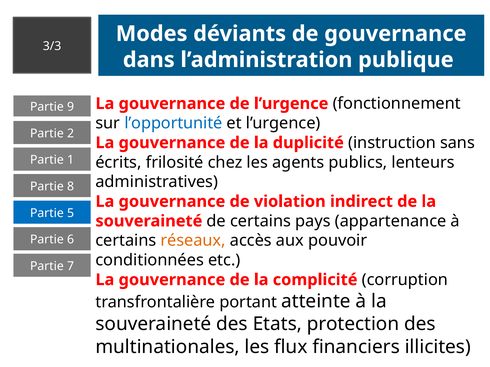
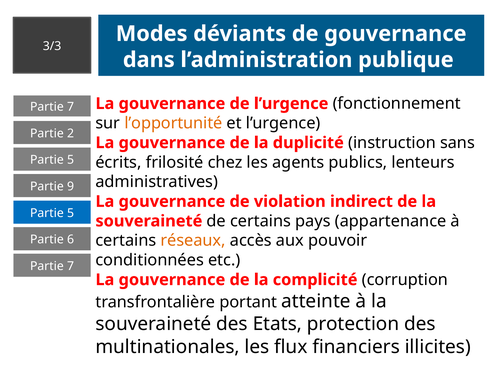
9 at (71, 107): 9 -> 7
l’opportunité colour: blue -> orange
1 at (71, 160): 1 -> 5
8: 8 -> 9
